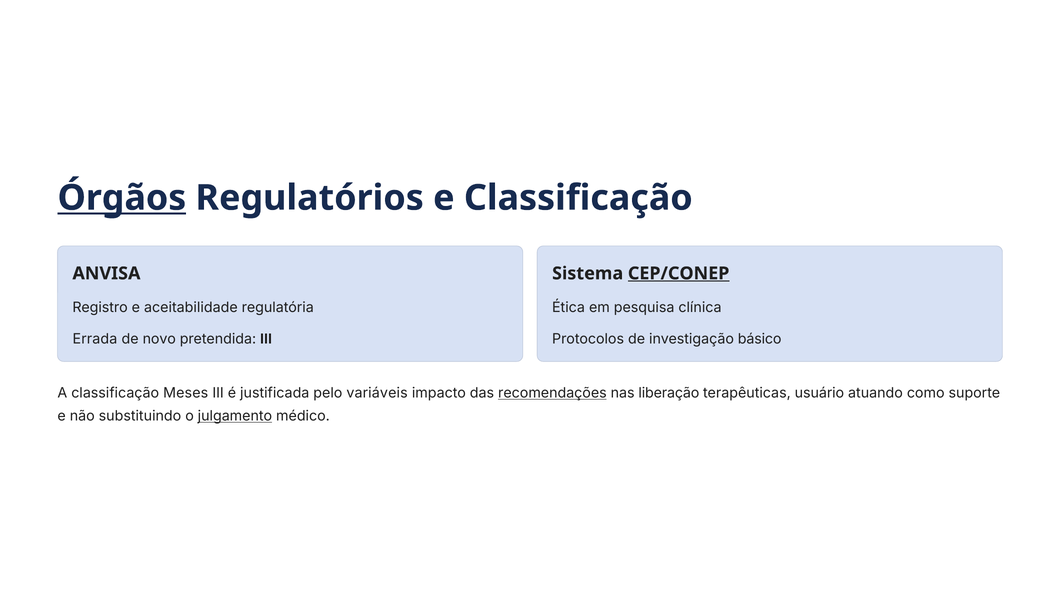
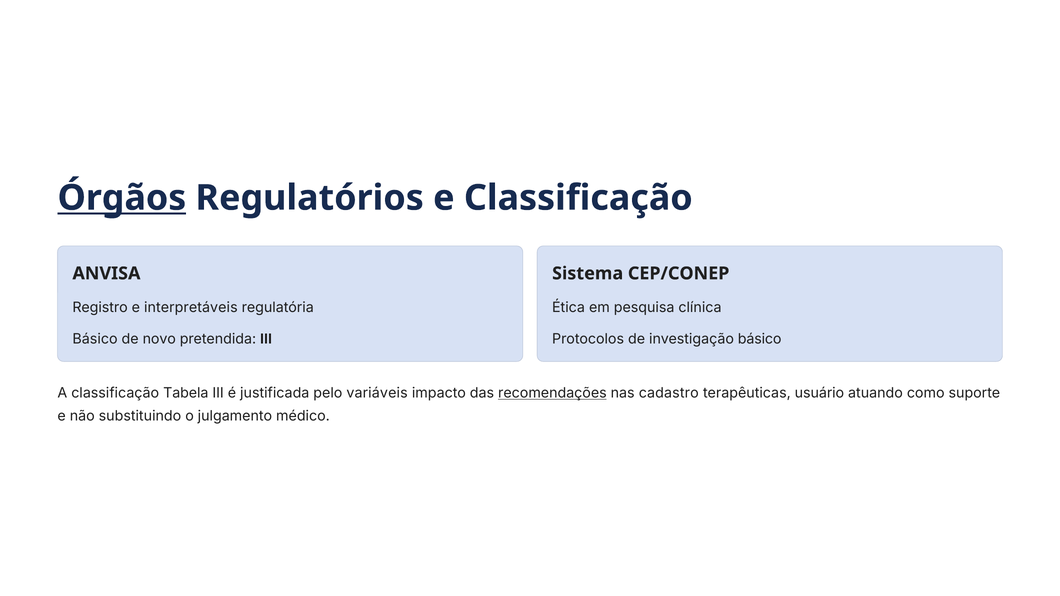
CEP/CONEP underline: present -> none
aceitabilidade: aceitabilidade -> interpretáveis
Errada at (95, 339): Errada -> Básico
Meses: Meses -> Tabela
liberação: liberação -> cadastro
julgamento underline: present -> none
